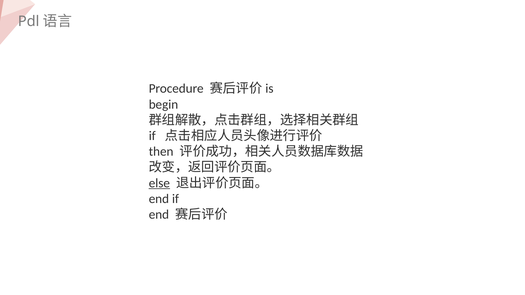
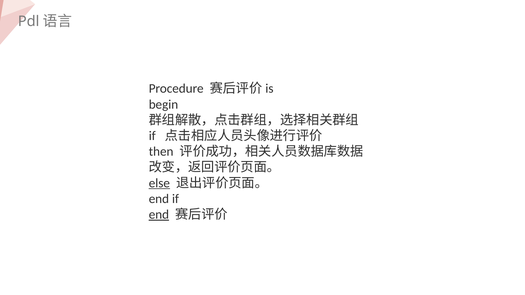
end at (159, 215) underline: none -> present
